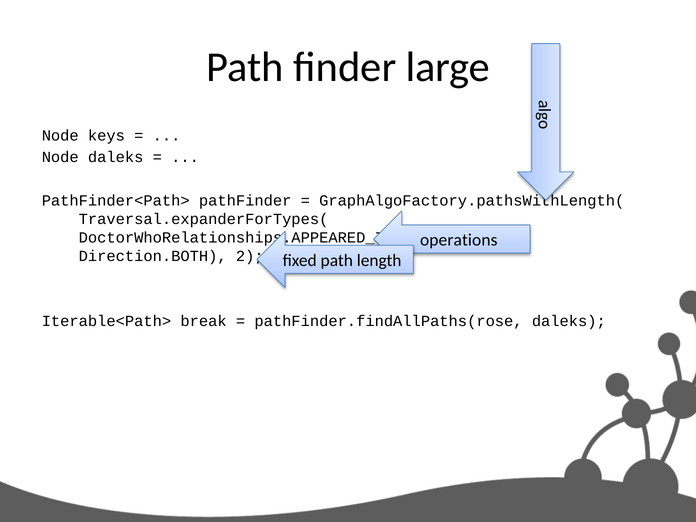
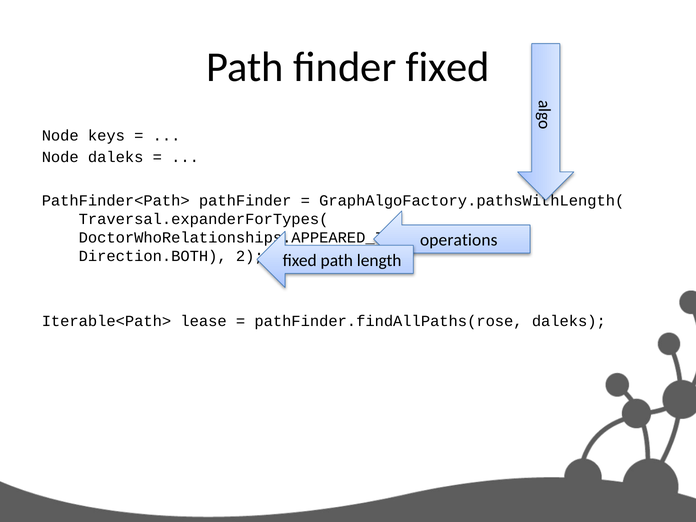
finder large: large -> fixed
break: break -> lease
